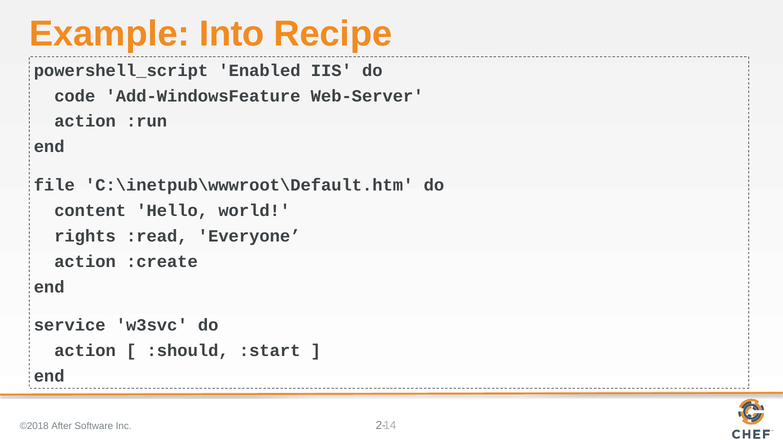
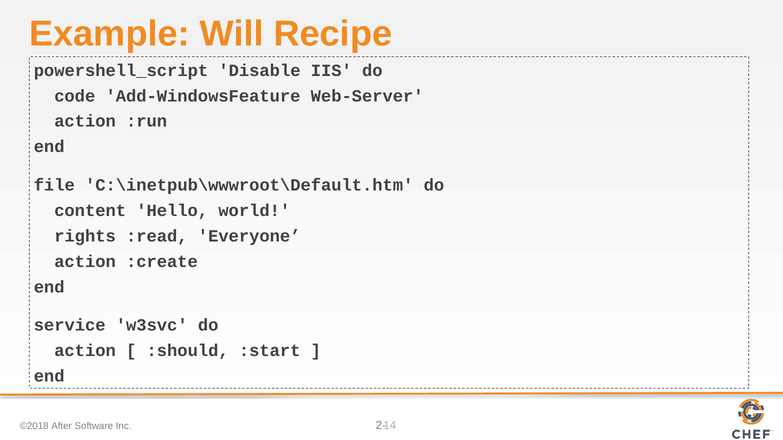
Into: Into -> Will
Enabled: Enabled -> Disable
